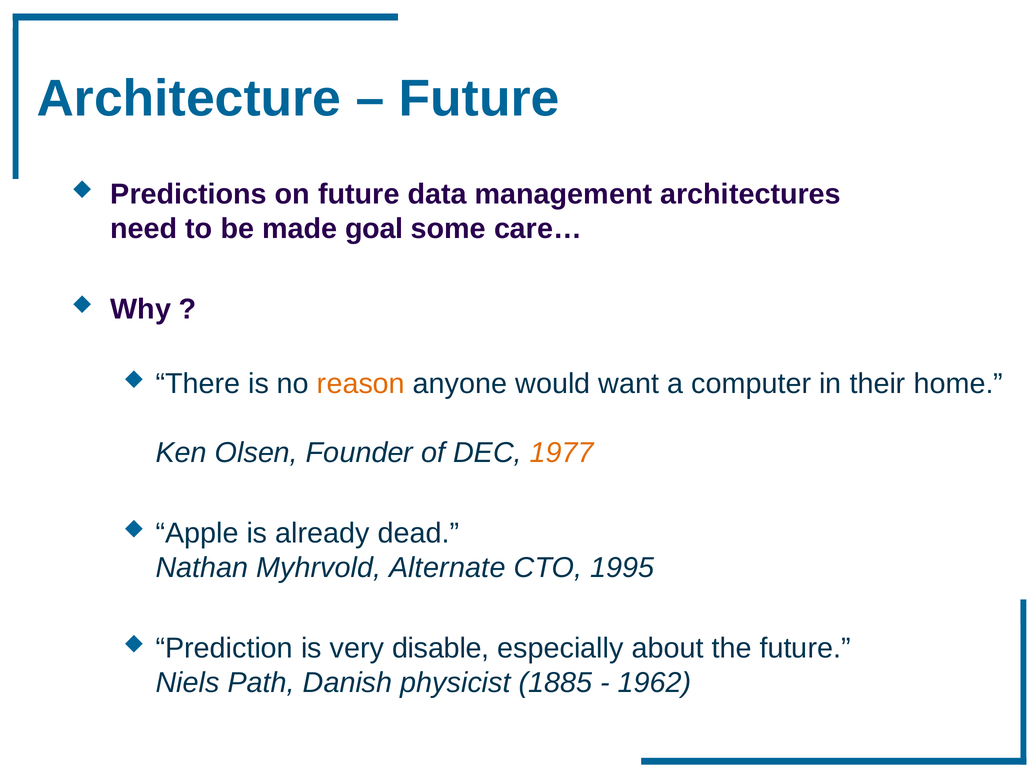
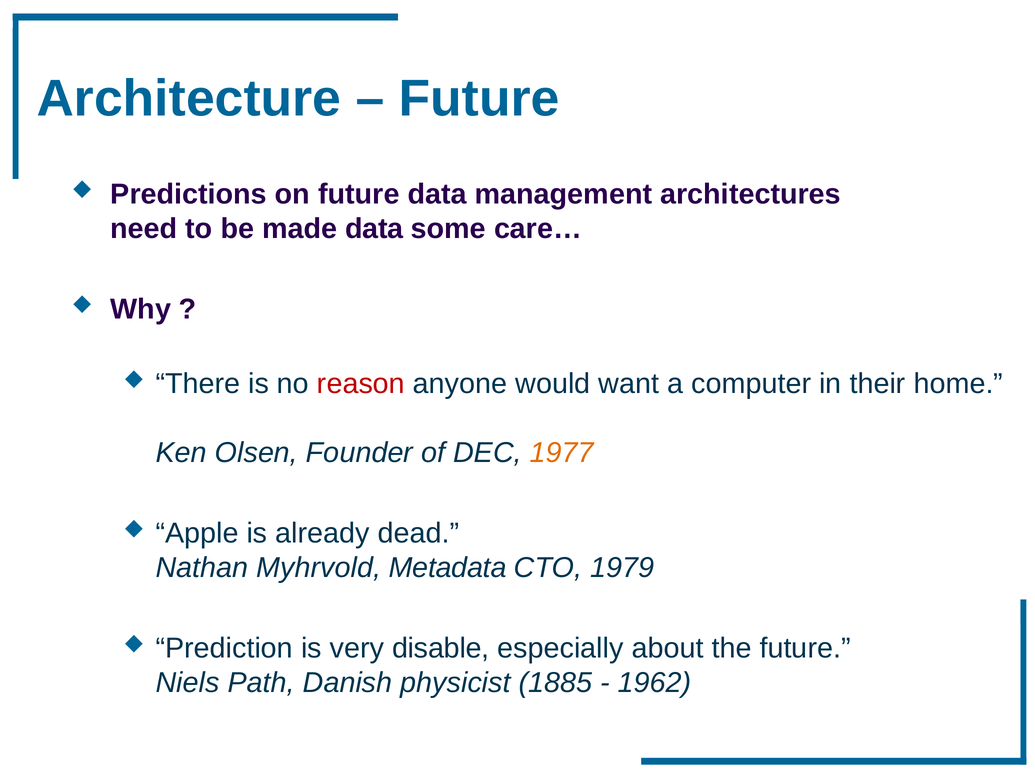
made goal: goal -> data
reason colour: orange -> red
Alternate: Alternate -> Metadata
1995: 1995 -> 1979
